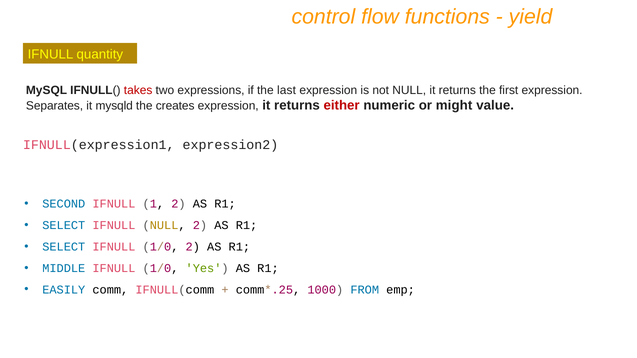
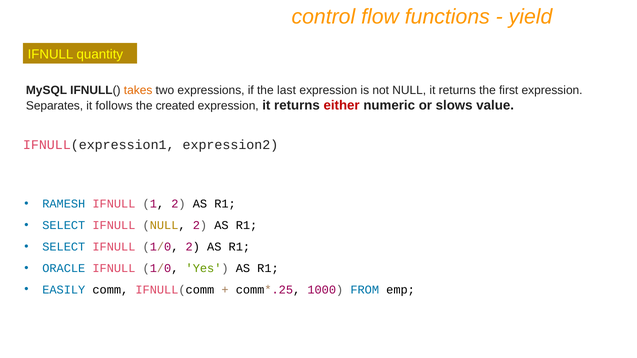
takes colour: red -> orange
mysqld: mysqld -> follows
creates: creates -> created
might: might -> slows
SECOND: SECOND -> RAMESH
MIDDLE: MIDDLE -> ORACLE
